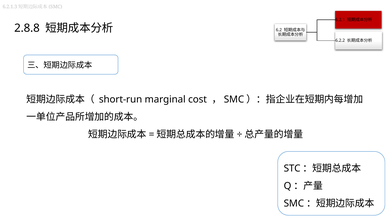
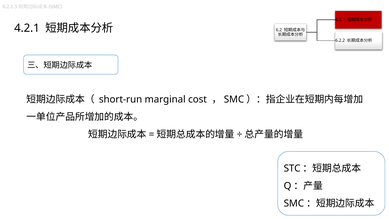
2.8.8: 2.8.8 -> 4.2.1
